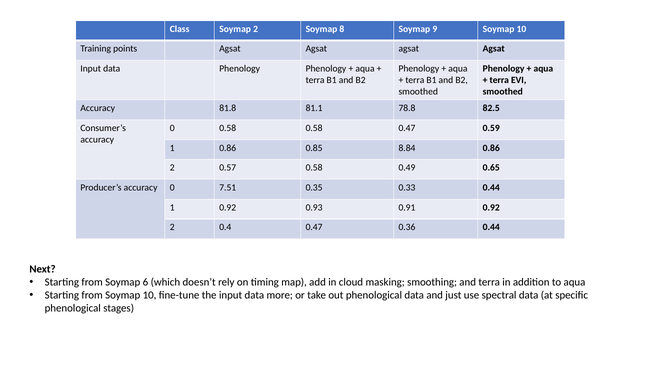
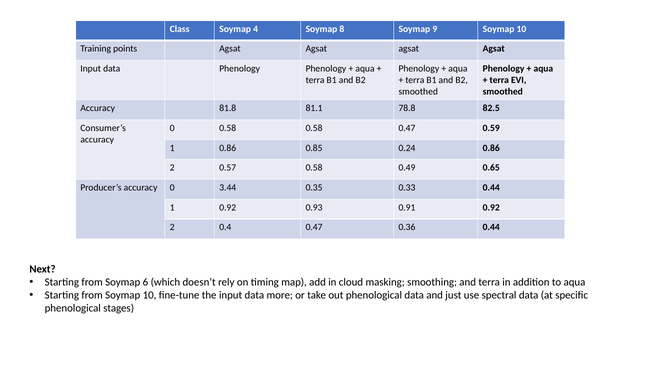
Soymap 2: 2 -> 4
8.84: 8.84 -> 0.24
7.51: 7.51 -> 3.44
